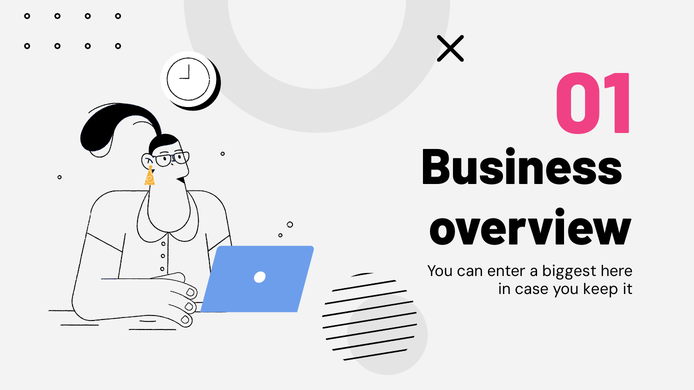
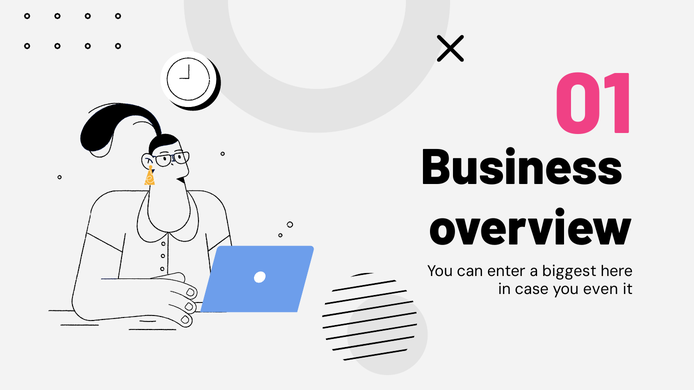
keep: keep -> even
